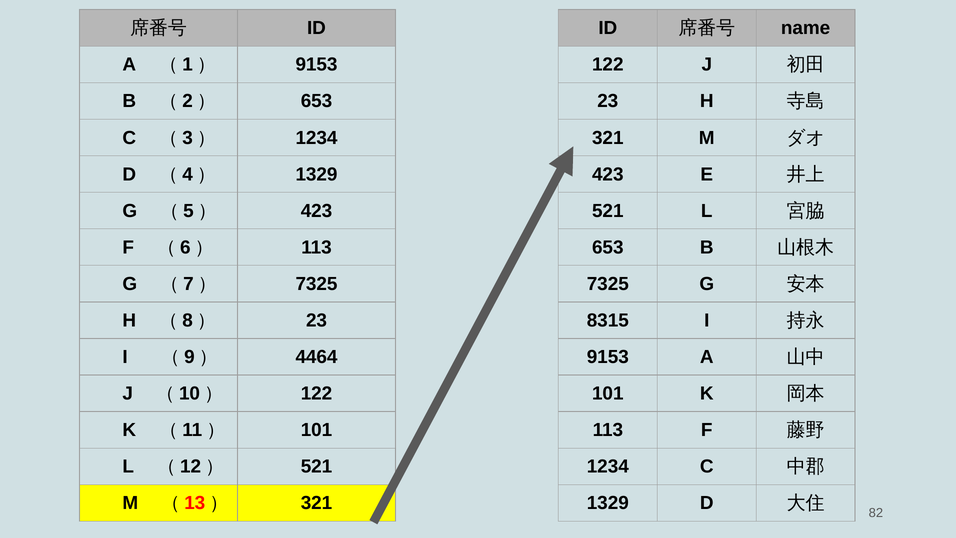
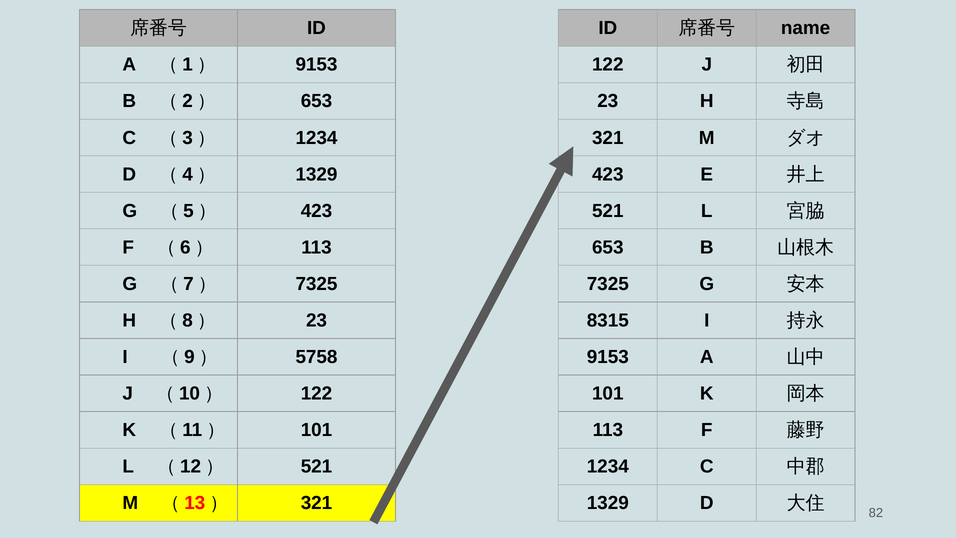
4464: 4464 -> 5758
